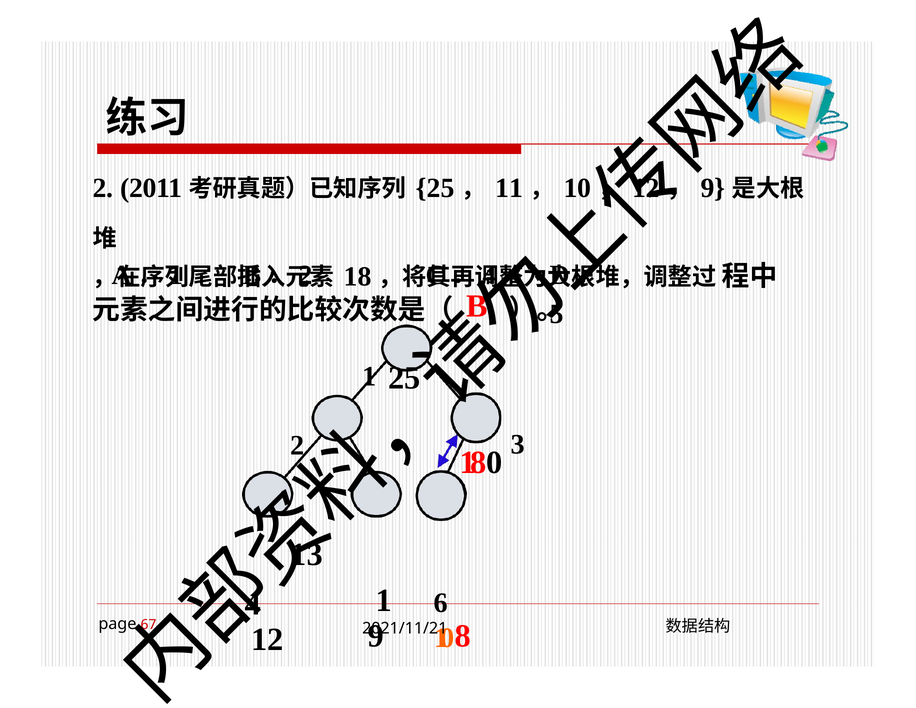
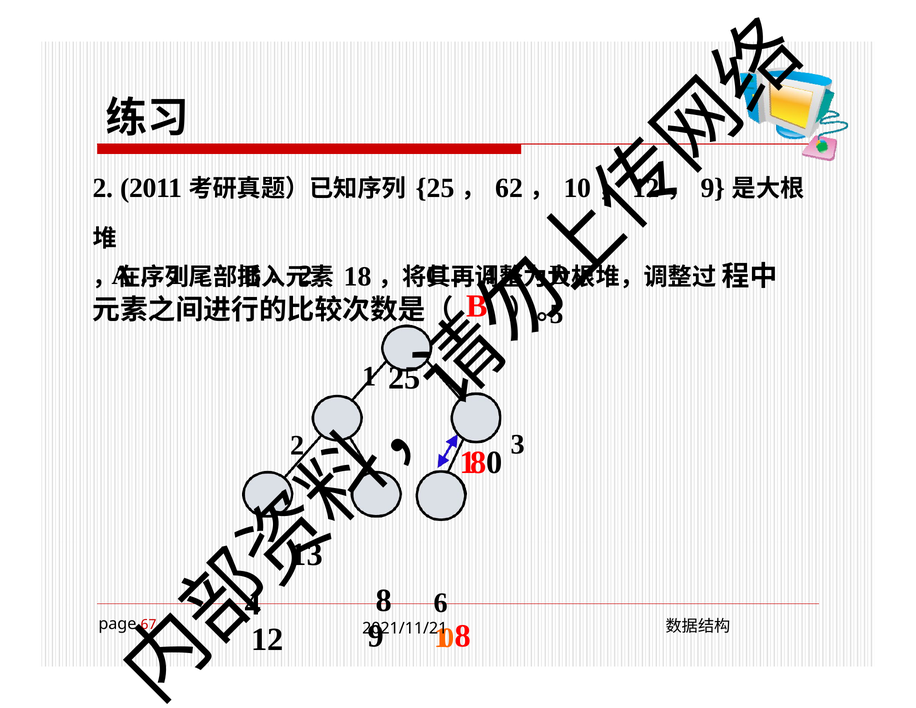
11: 11 -> 62
1 at (384, 601): 1 -> 8
